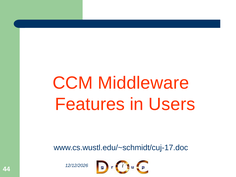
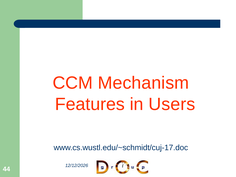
Middleware: Middleware -> Mechanism
